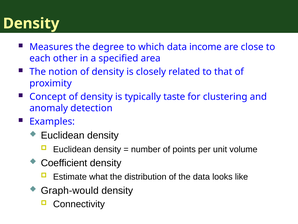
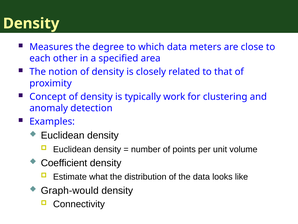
income: income -> meters
taste: taste -> work
